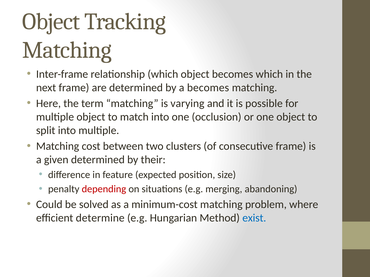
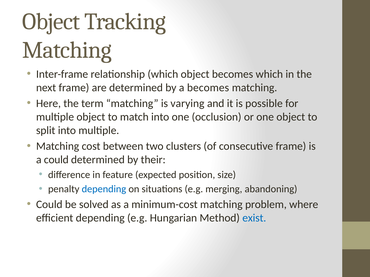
a given: given -> could
depending at (104, 189) colour: red -> blue
efficient determine: determine -> depending
